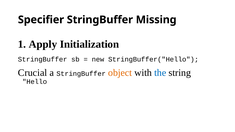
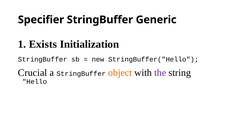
Missing: Missing -> Generic
Apply: Apply -> Exists
the colour: blue -> purple
